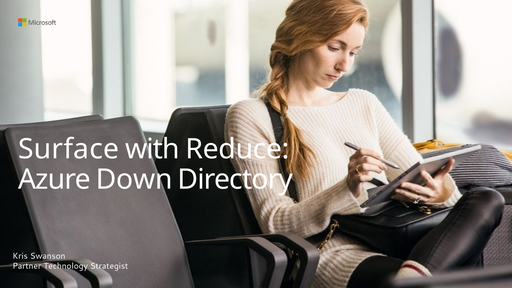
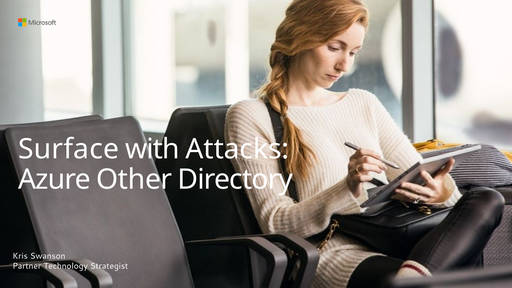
Reduce: Reduce -> Attacks
Down: Down -> Other
